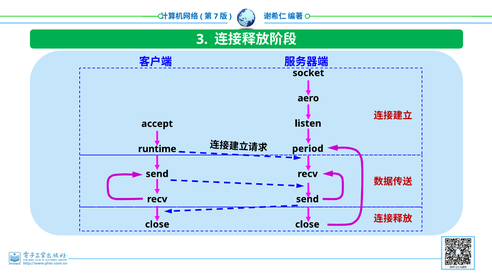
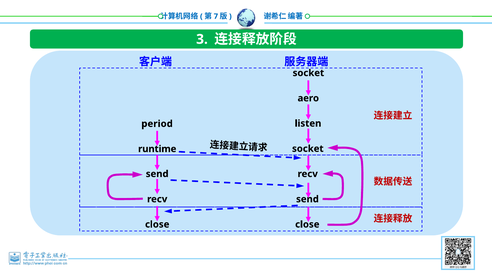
accept: accept -> period
period at (308, 149): period -> socket
